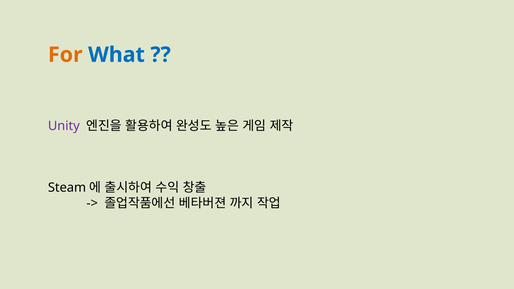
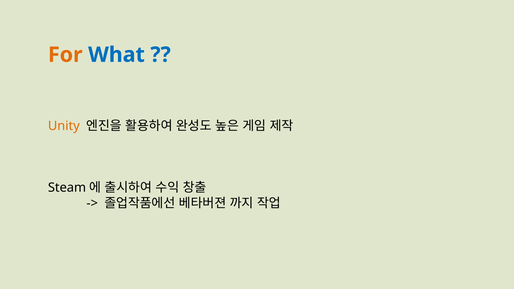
Unity colour: purple -> orange
